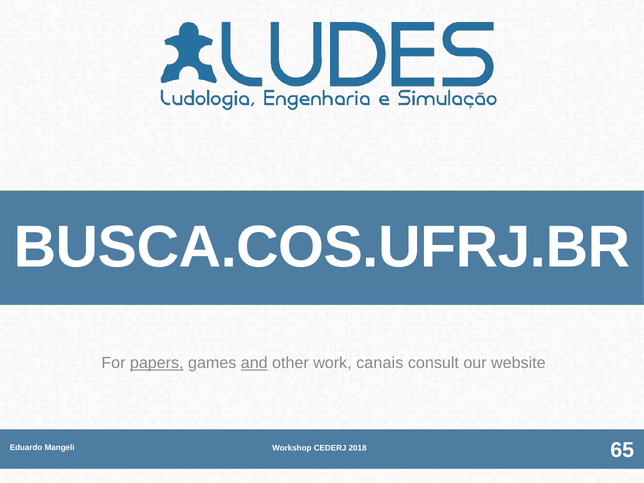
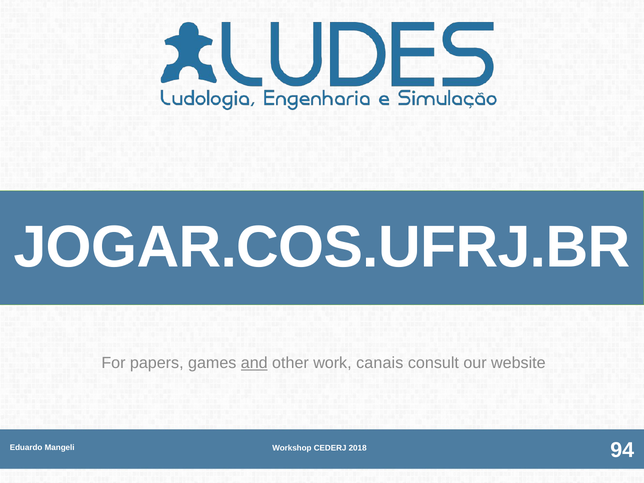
BUSCA.COS.UFRJ.BR: BUSCA.COS.UFRJ.BR -> JOGAR.COS.UFRJ.BR
papers underline: present -> none
65: 65 -> 94
